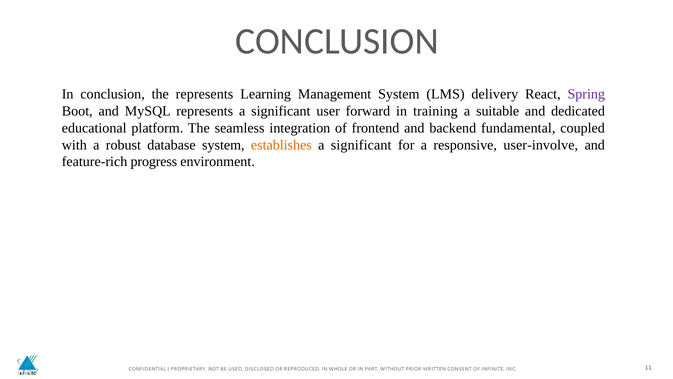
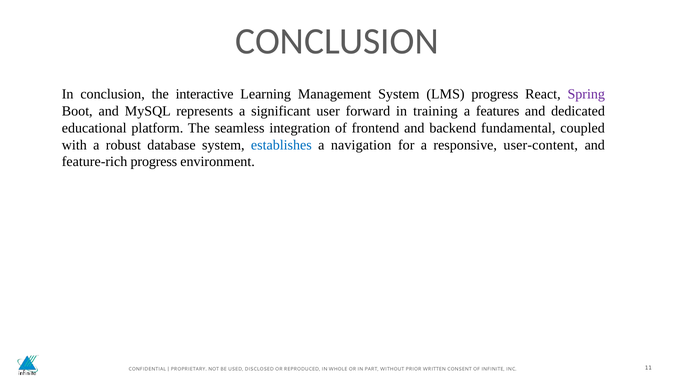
the represents: represents -> interactive
LMS delivery: delivery -> progress
suitable: suitable -> features
establishes colour: orange -> blue
significant at (361, 145): significant -> navigation
user-involve: user-involve -> user-content
